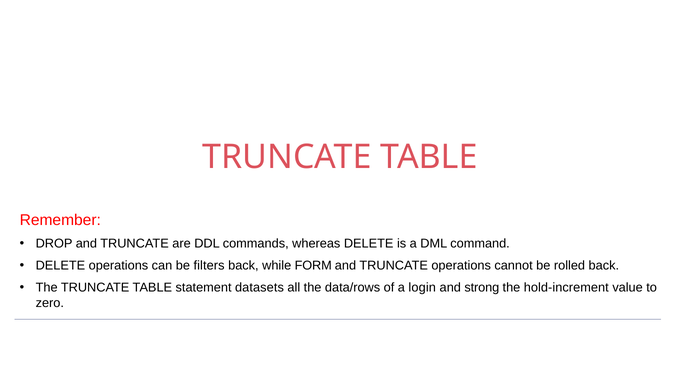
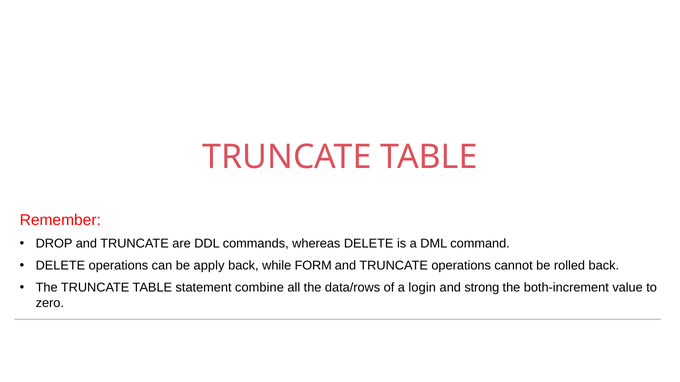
filters: filters -> apply
datasets: datasets -> combine
hold-increment: hold-increment -> both-increment
